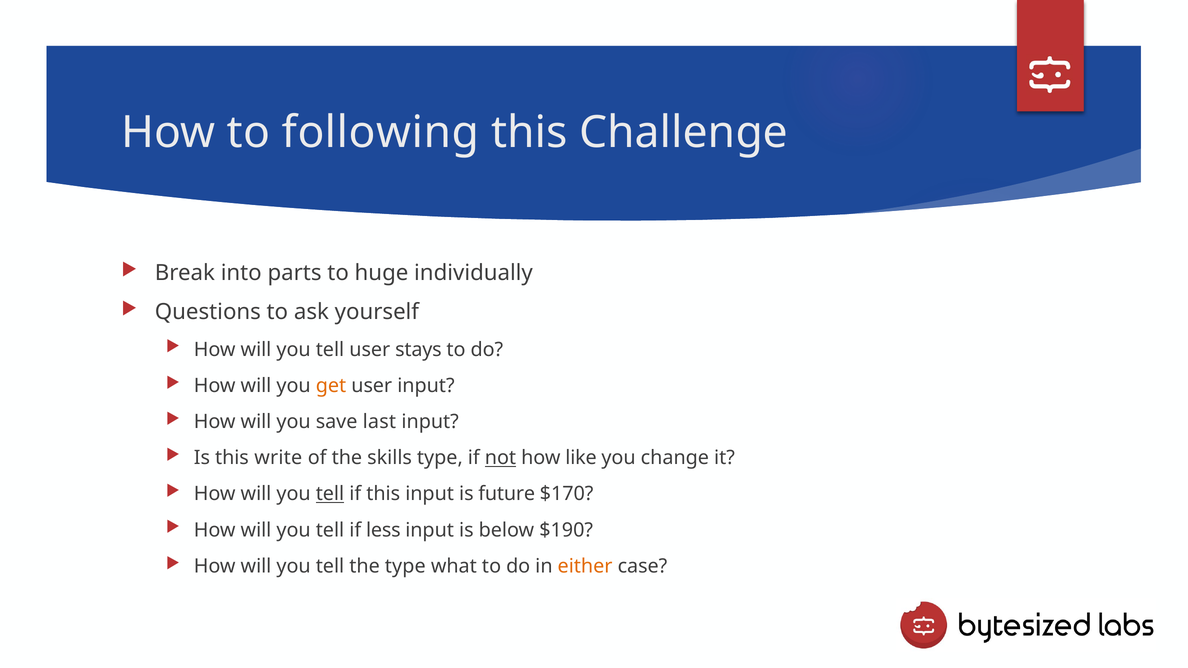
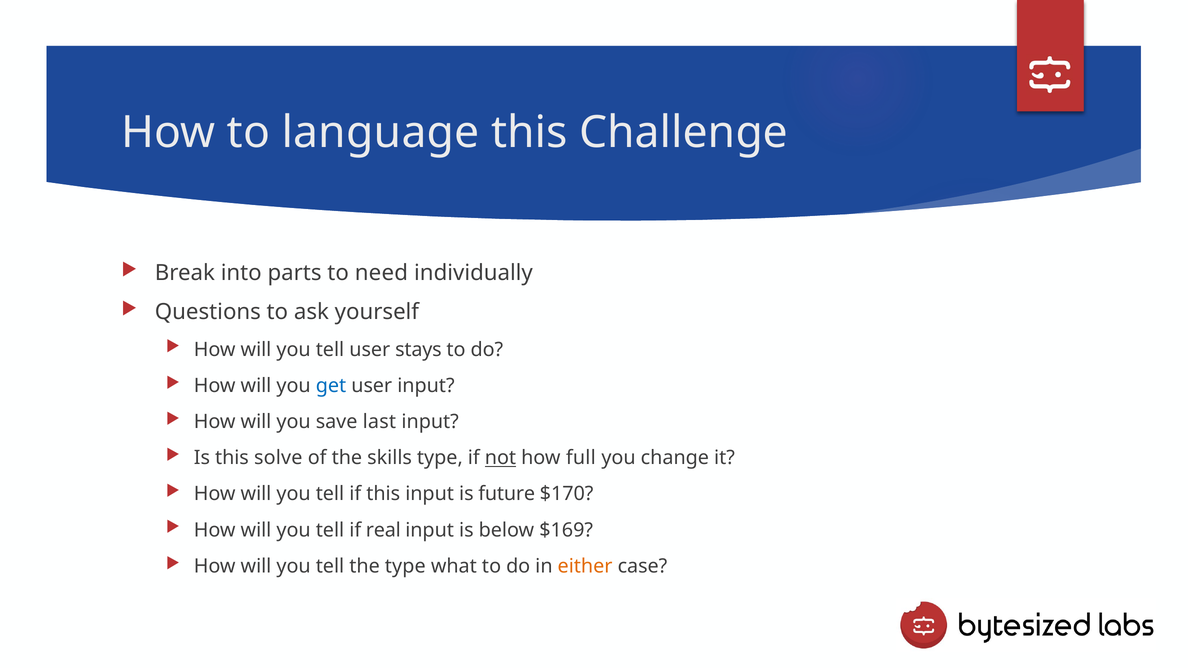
following: following -> language
huge: huge -> need
get colour: orange -> blue
write: write -> solve
like: like -> full
tell at (330, 494) underline: present -> none
less: less -> real
$190: $190 -> $169
